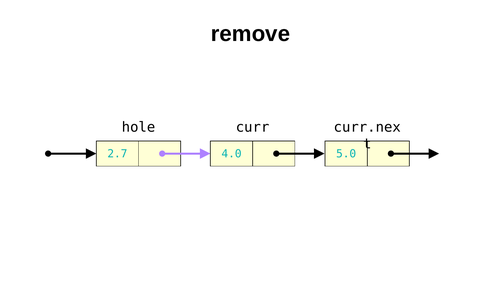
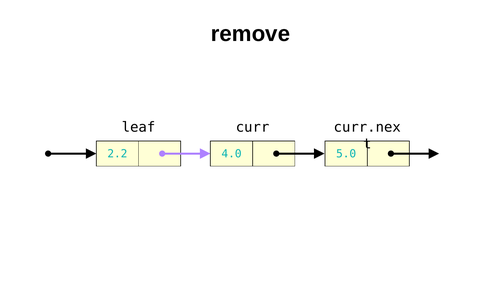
hole: hole -> leaf
2.7: 2.7 -> 2.2
